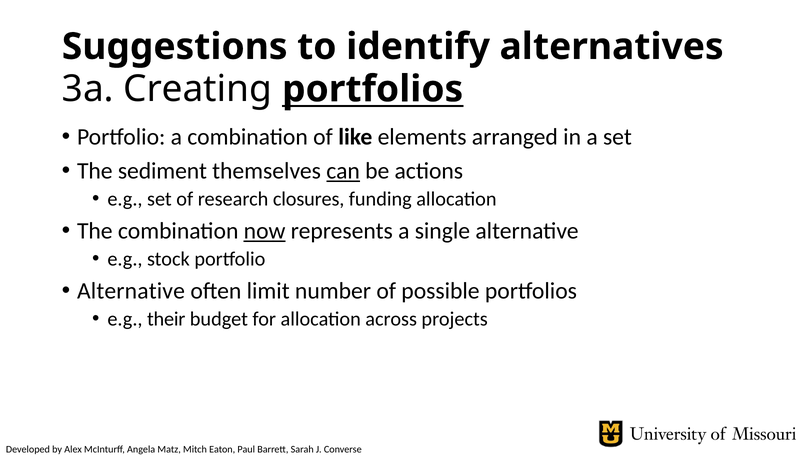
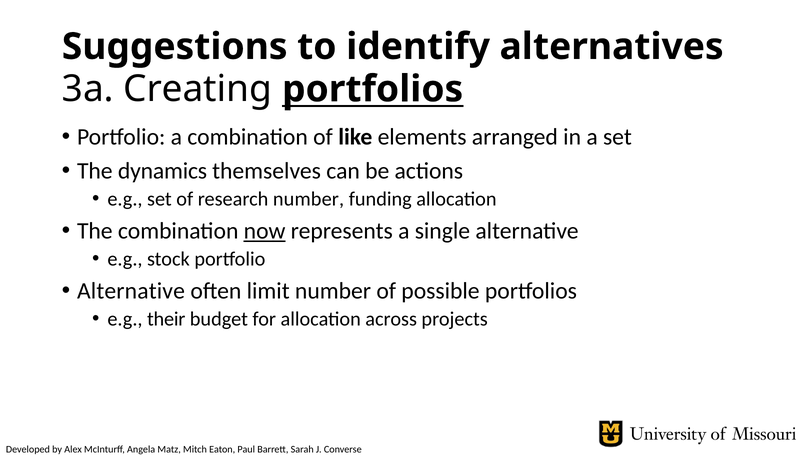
sediment: sediment -> dynamics
can underline: present -> none
research closures: closures -> number
